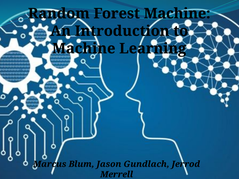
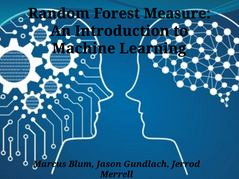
Forest Machine: Machine -> Measure
